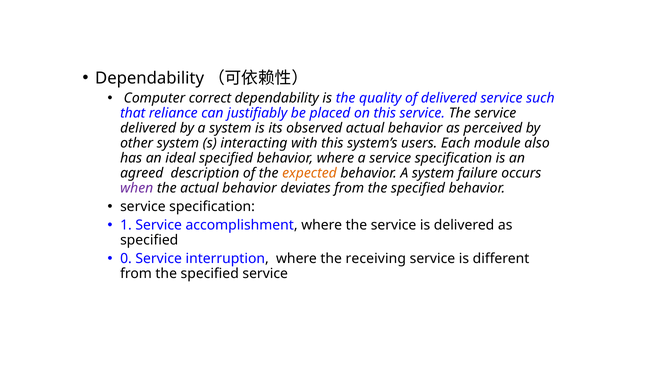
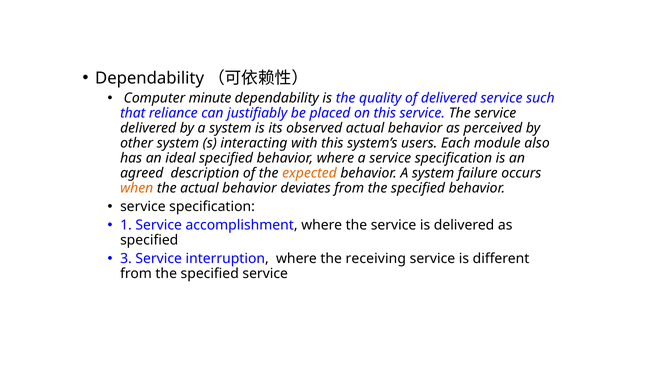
correct: correct -> minute
when colour: purple -> orange
0: 0 -> 3
